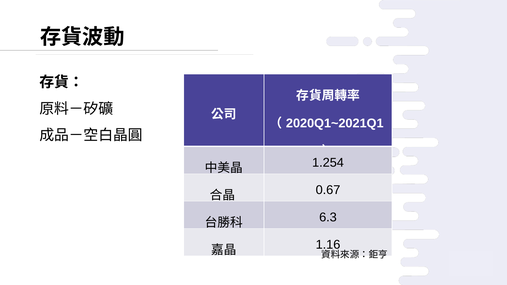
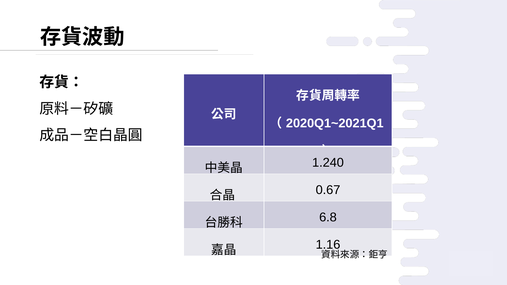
1.254: 1.254 -> 1.240
6.3: 6.3 -> 6.8
